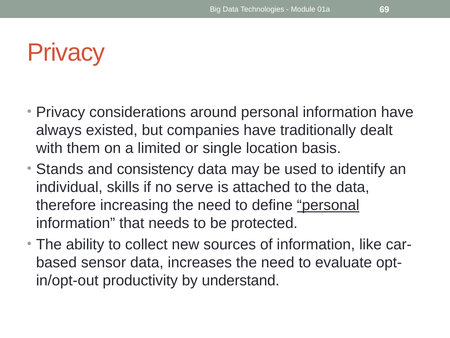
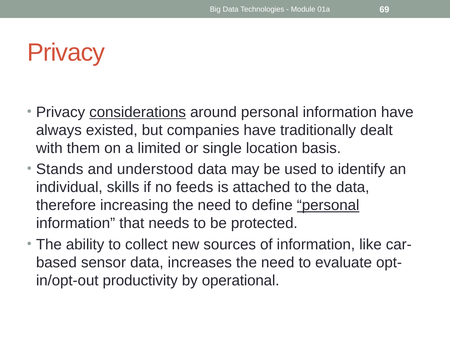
considerations underline: none -> present
consistency: consistency -> understood
serve: serve -> feeds
understand: understand -> operational
